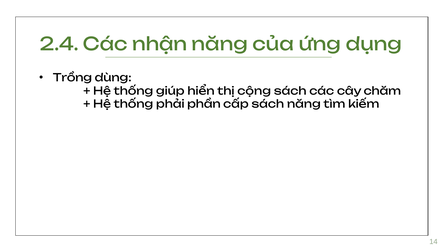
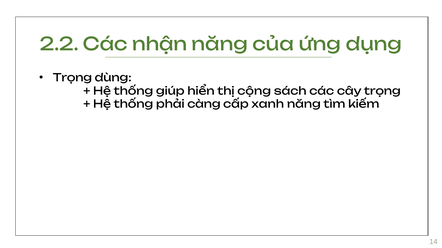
2.4: 2.4 -> 2.2
Trồng at (72, 78): Trồng -> Trọng
cây chăm: chăm -> trọng
phần: phần -> càng
cấp sách: sách -> xanh
